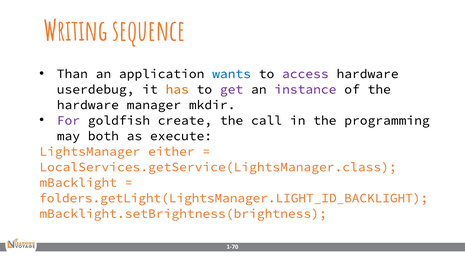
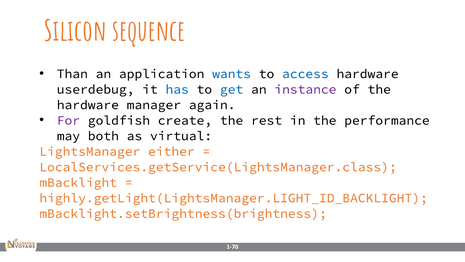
Writing: Writing -> Silicon
access colour: purple -> blue
has colour: orange -> blue
get colour: purple -> blue
mkdir: mkdir -> again
call: call -> rest
programming: programming -> performance
execute: execute -> virtual
folders.getLight(LightsManager.LIGHT_ID_BACKLIGHT: folders.getLight(LightsManager.LIGHT_ID_BACKLIGHT -> highly.getLight(LightsManager.LIGHT_ID_BACKLIGHT
